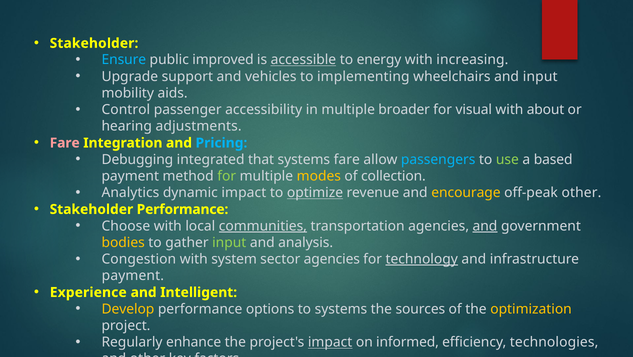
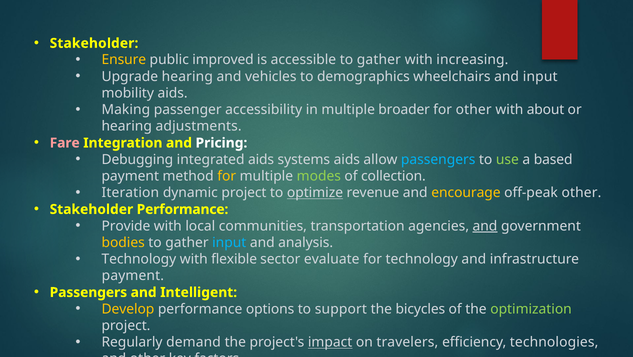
Ensure colour: light blue -> yellow
accessible underline: present -> none
energy at (379, 60): energy -> gather
Upgrade support: support -> hearing
implementing: implementing -> demographics
Control: Control -> Making
for visual: visual -> other
Pricing colour: light blue -> white
integrated that: that -> aids
systems fare: fare -> aids
for at (227, 176) colour: light green -> yellow
modes colour: yellow -> light green
Analytics: Analytics -> Iteration
dynamic impact: impact -> project
Choose: Choose -> Provide
communities underline: present -> none
input at (229, 242) colour: light green -> light blue
Congestion at (139, 259): Congestion -> Technology
system: system -> flexible
sector agencies: agencies -> evaluate
technology at (422, 259) underline: present -> none
Experience at (88, 292): Experience -> Passengers
to systems: systems -> support
sources: sources -> bicycles
optimization colour: yellow -> light green
enhance: enhance -> demand
informed: informed -> travelers
